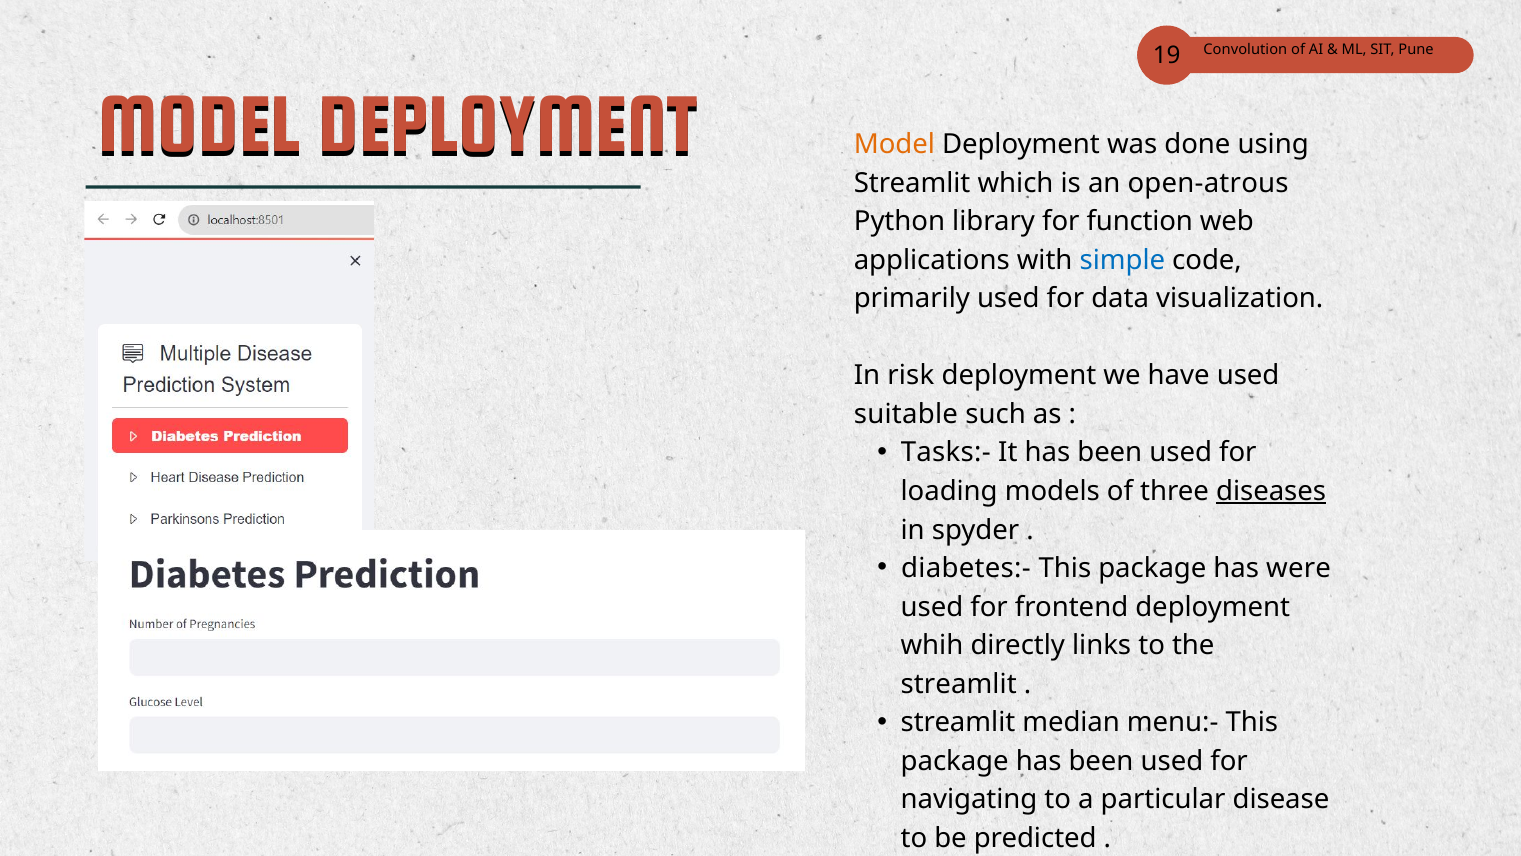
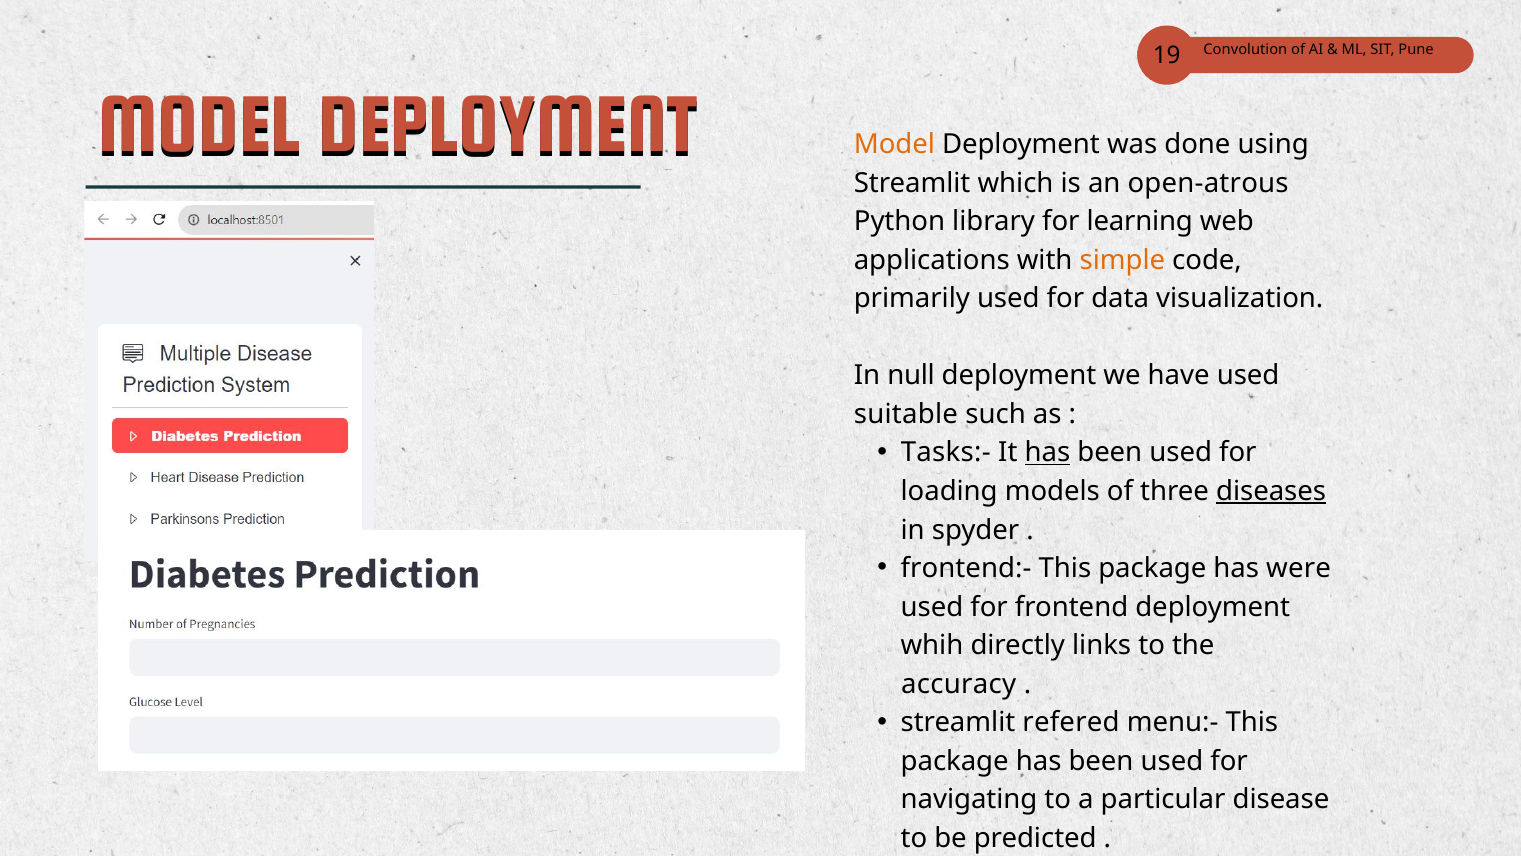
function: function -> learning
simple colour: blue -> orange
risk: risk -> null
has at (1047, 453) underline: none -> present
diabetes:-: diabetes:- -> frontend:-
streamlit at (959, 684): streamlit -> accuracy
median: median -> refered
